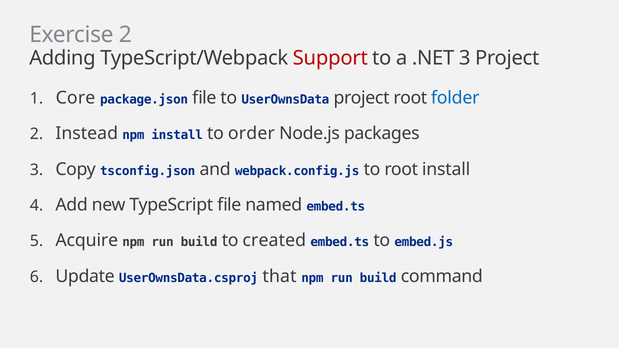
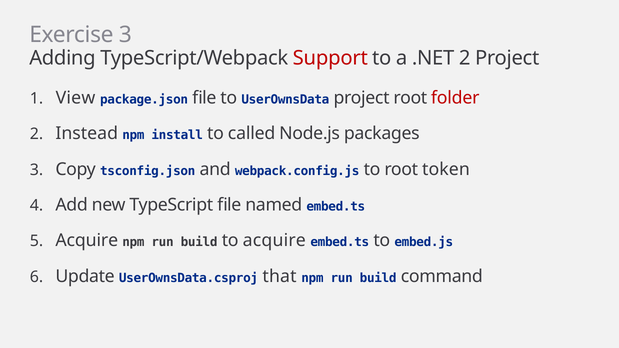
Exercise 2: 2 -> 3
.NET 3: 3 -> 2
Core: Core -> View
folder colour: blue -> red
order: order -> called
root install: install -> token
to created: created -> acquire
